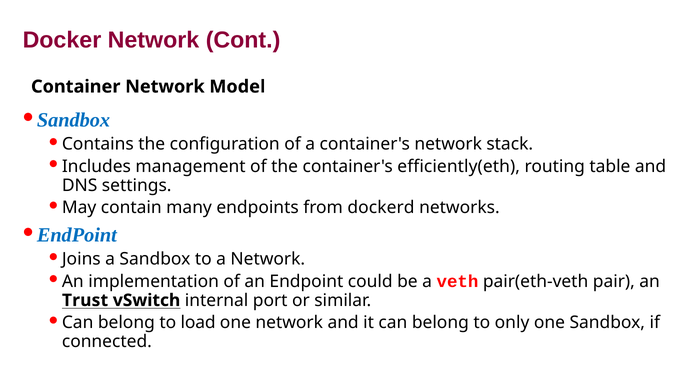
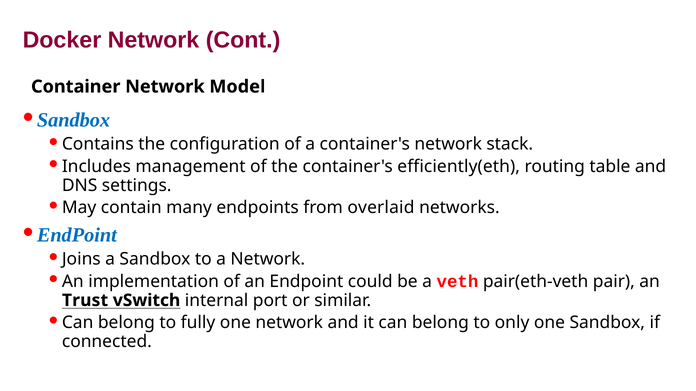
dockerd: dockerd -> overlaid
load: load -> fully
